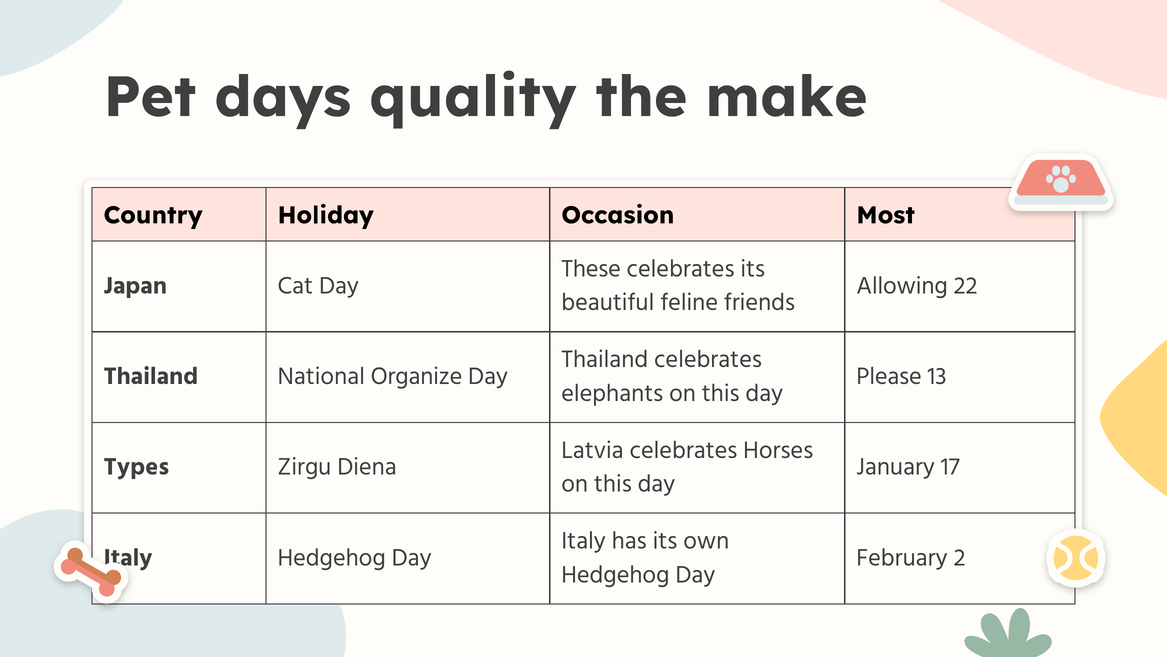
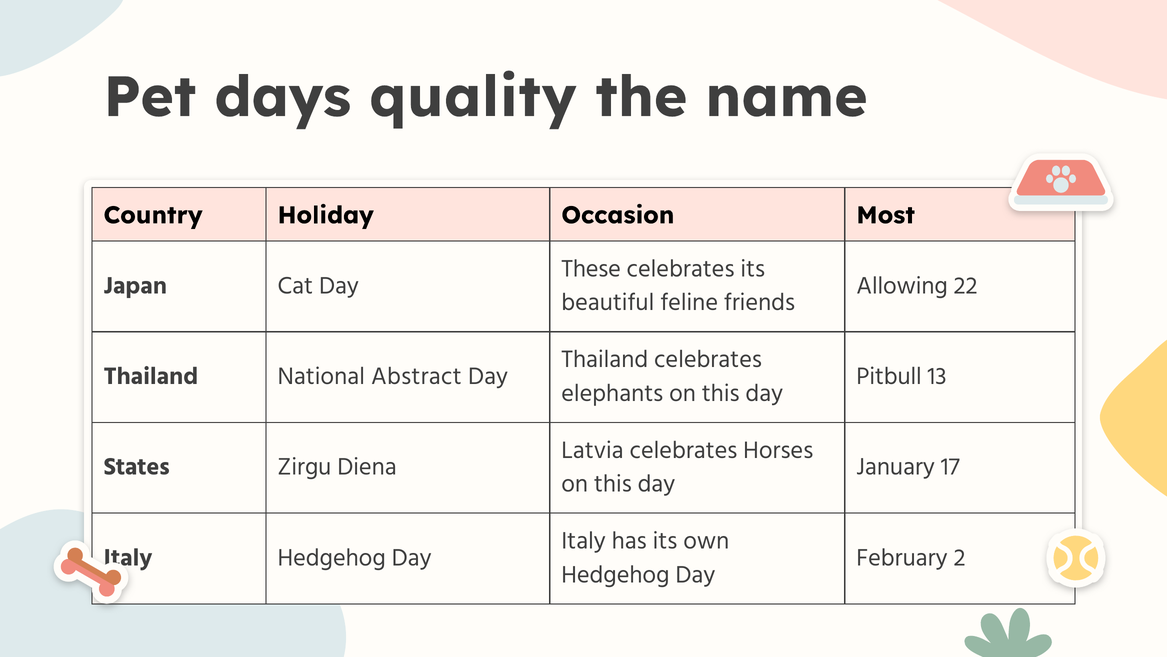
make: make -> name
Organize: Organize -> Abstract
Please: Please -> Pitbull
Types: Types -> States
